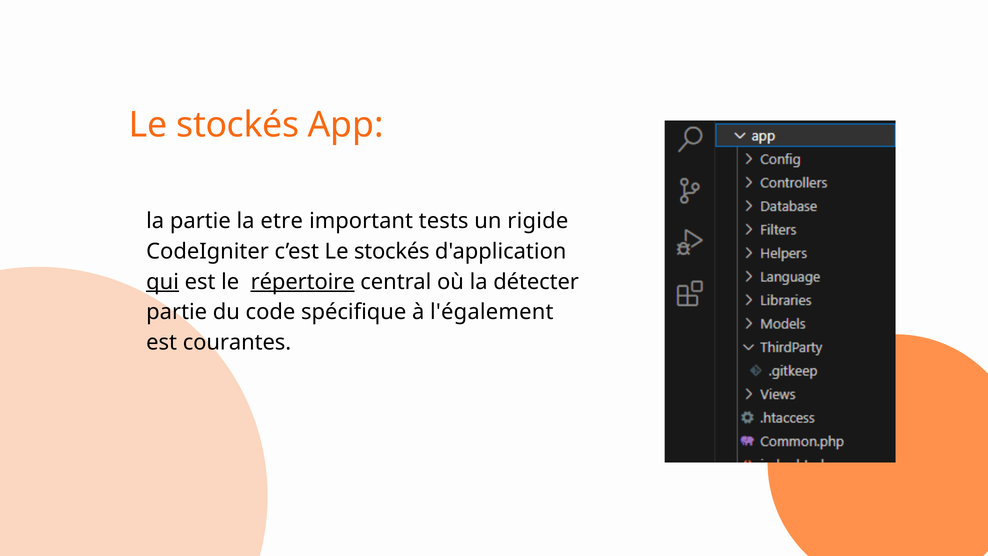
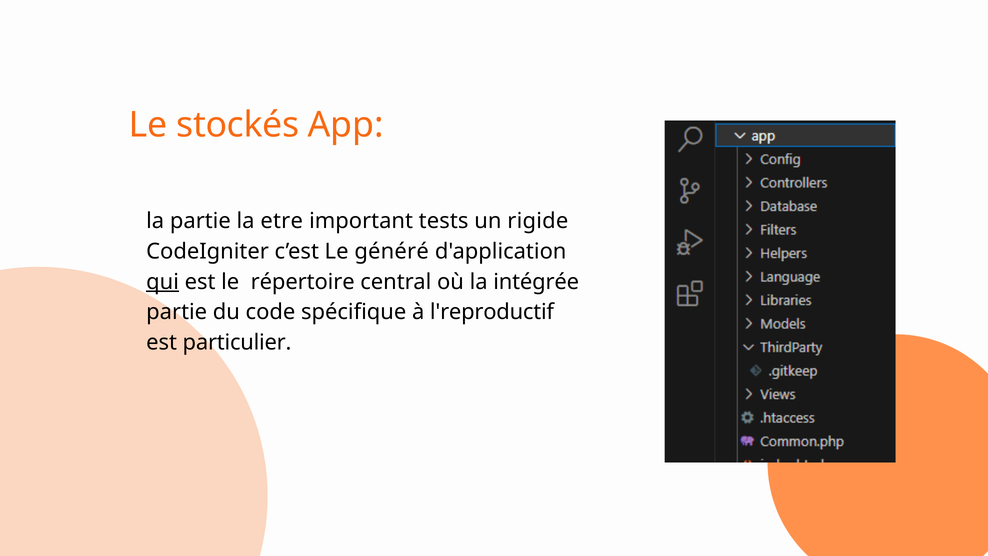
c’est Le stockés: stockés -> généré
répertoire underline: present -> none
détecter: détecter -> intégrée
l'également: l'également -> l'reproductif
courantes: courantes -> particulier
